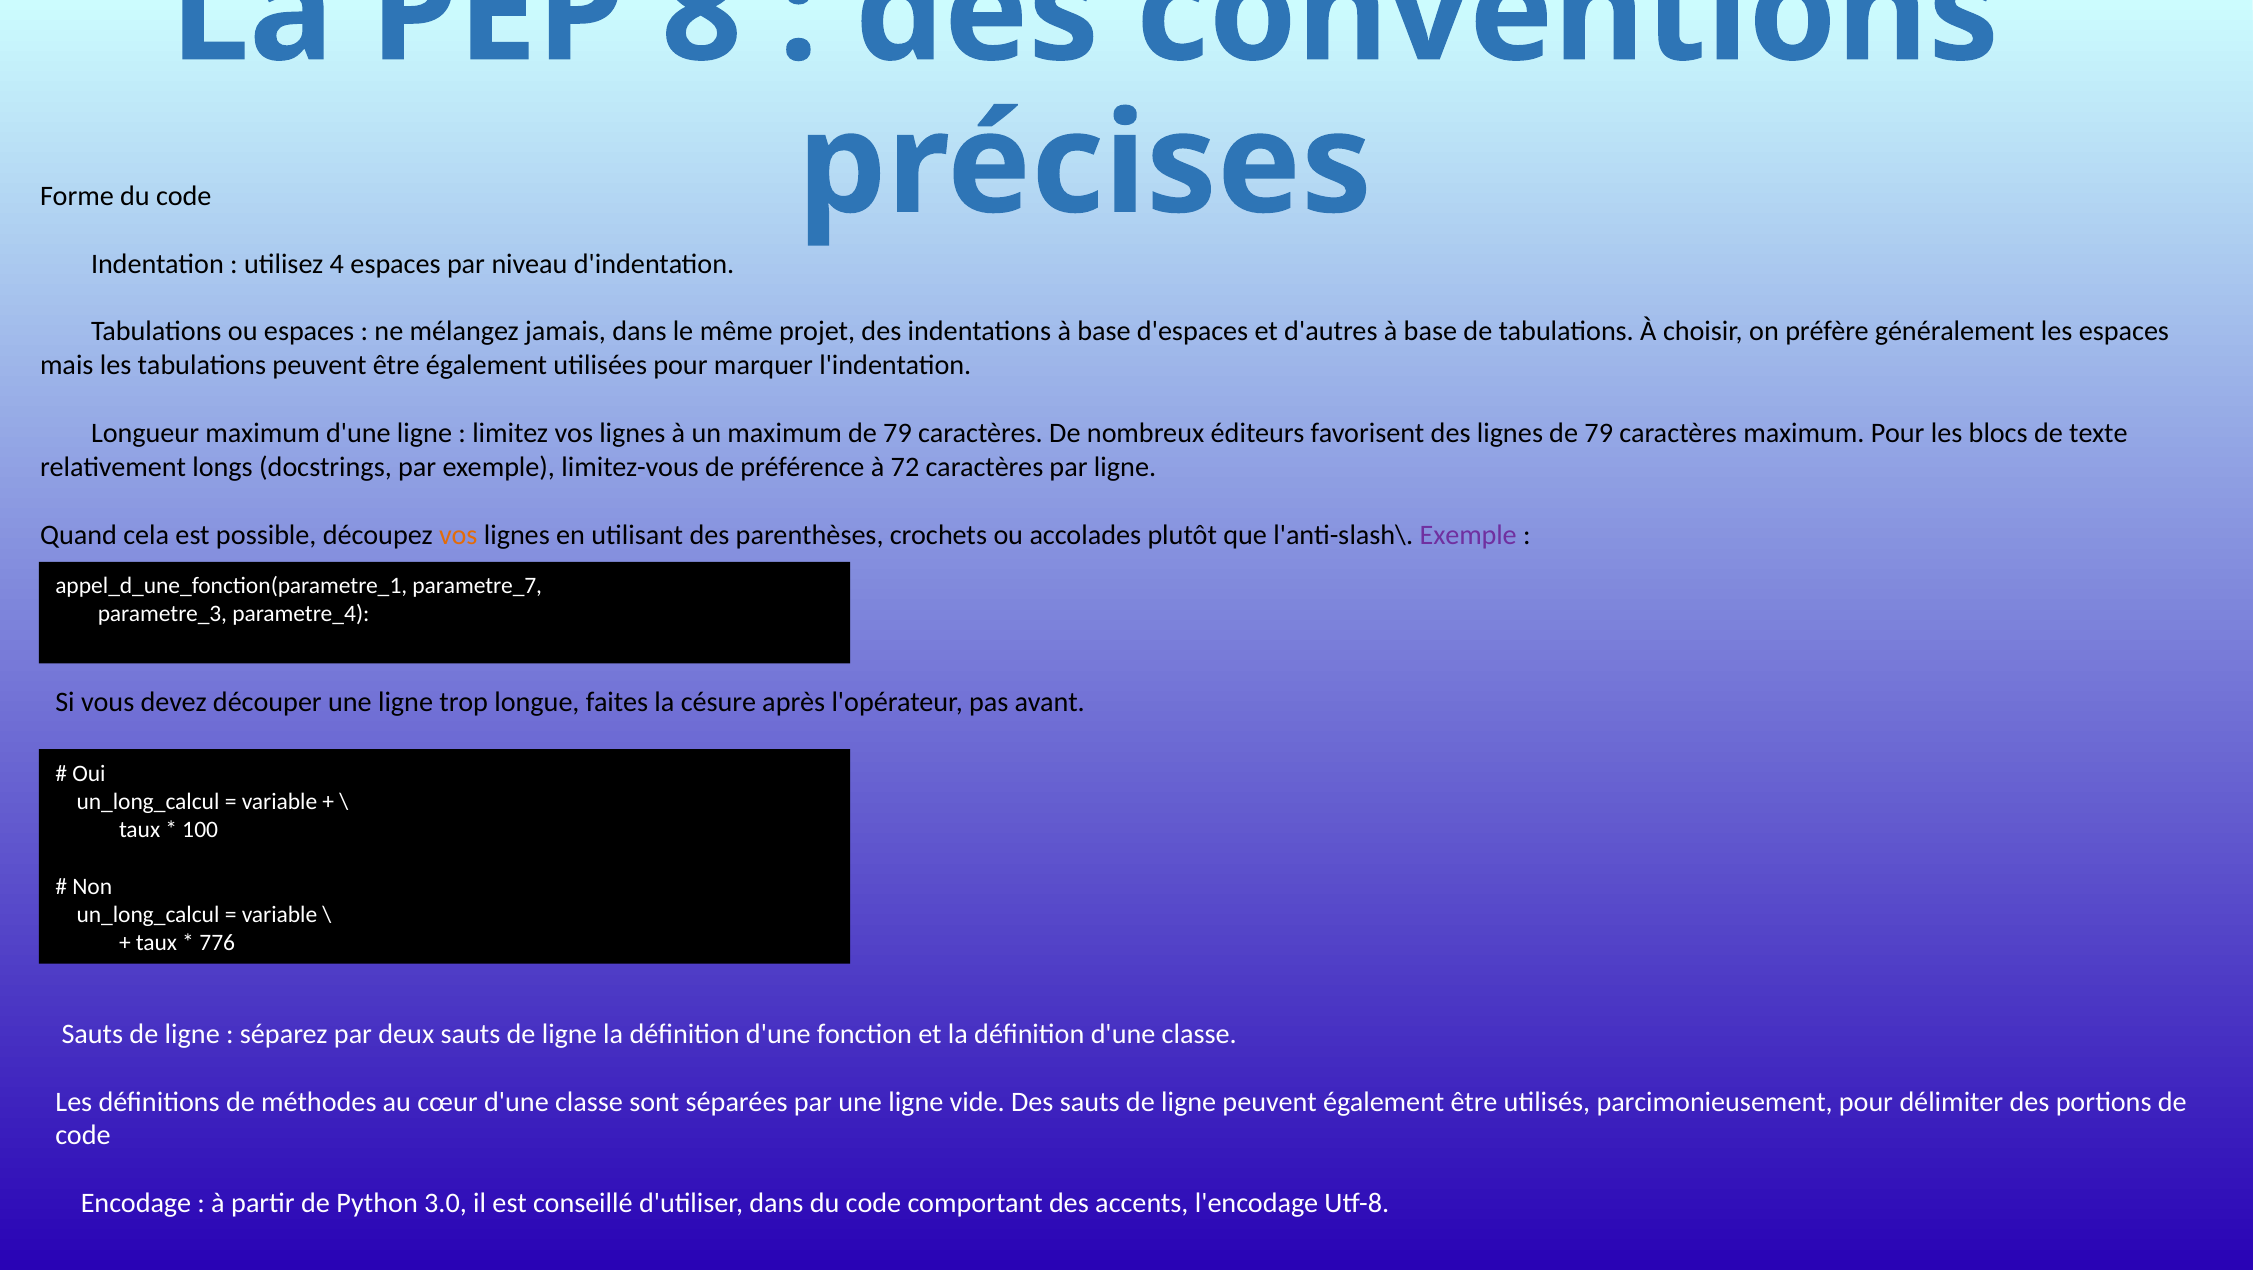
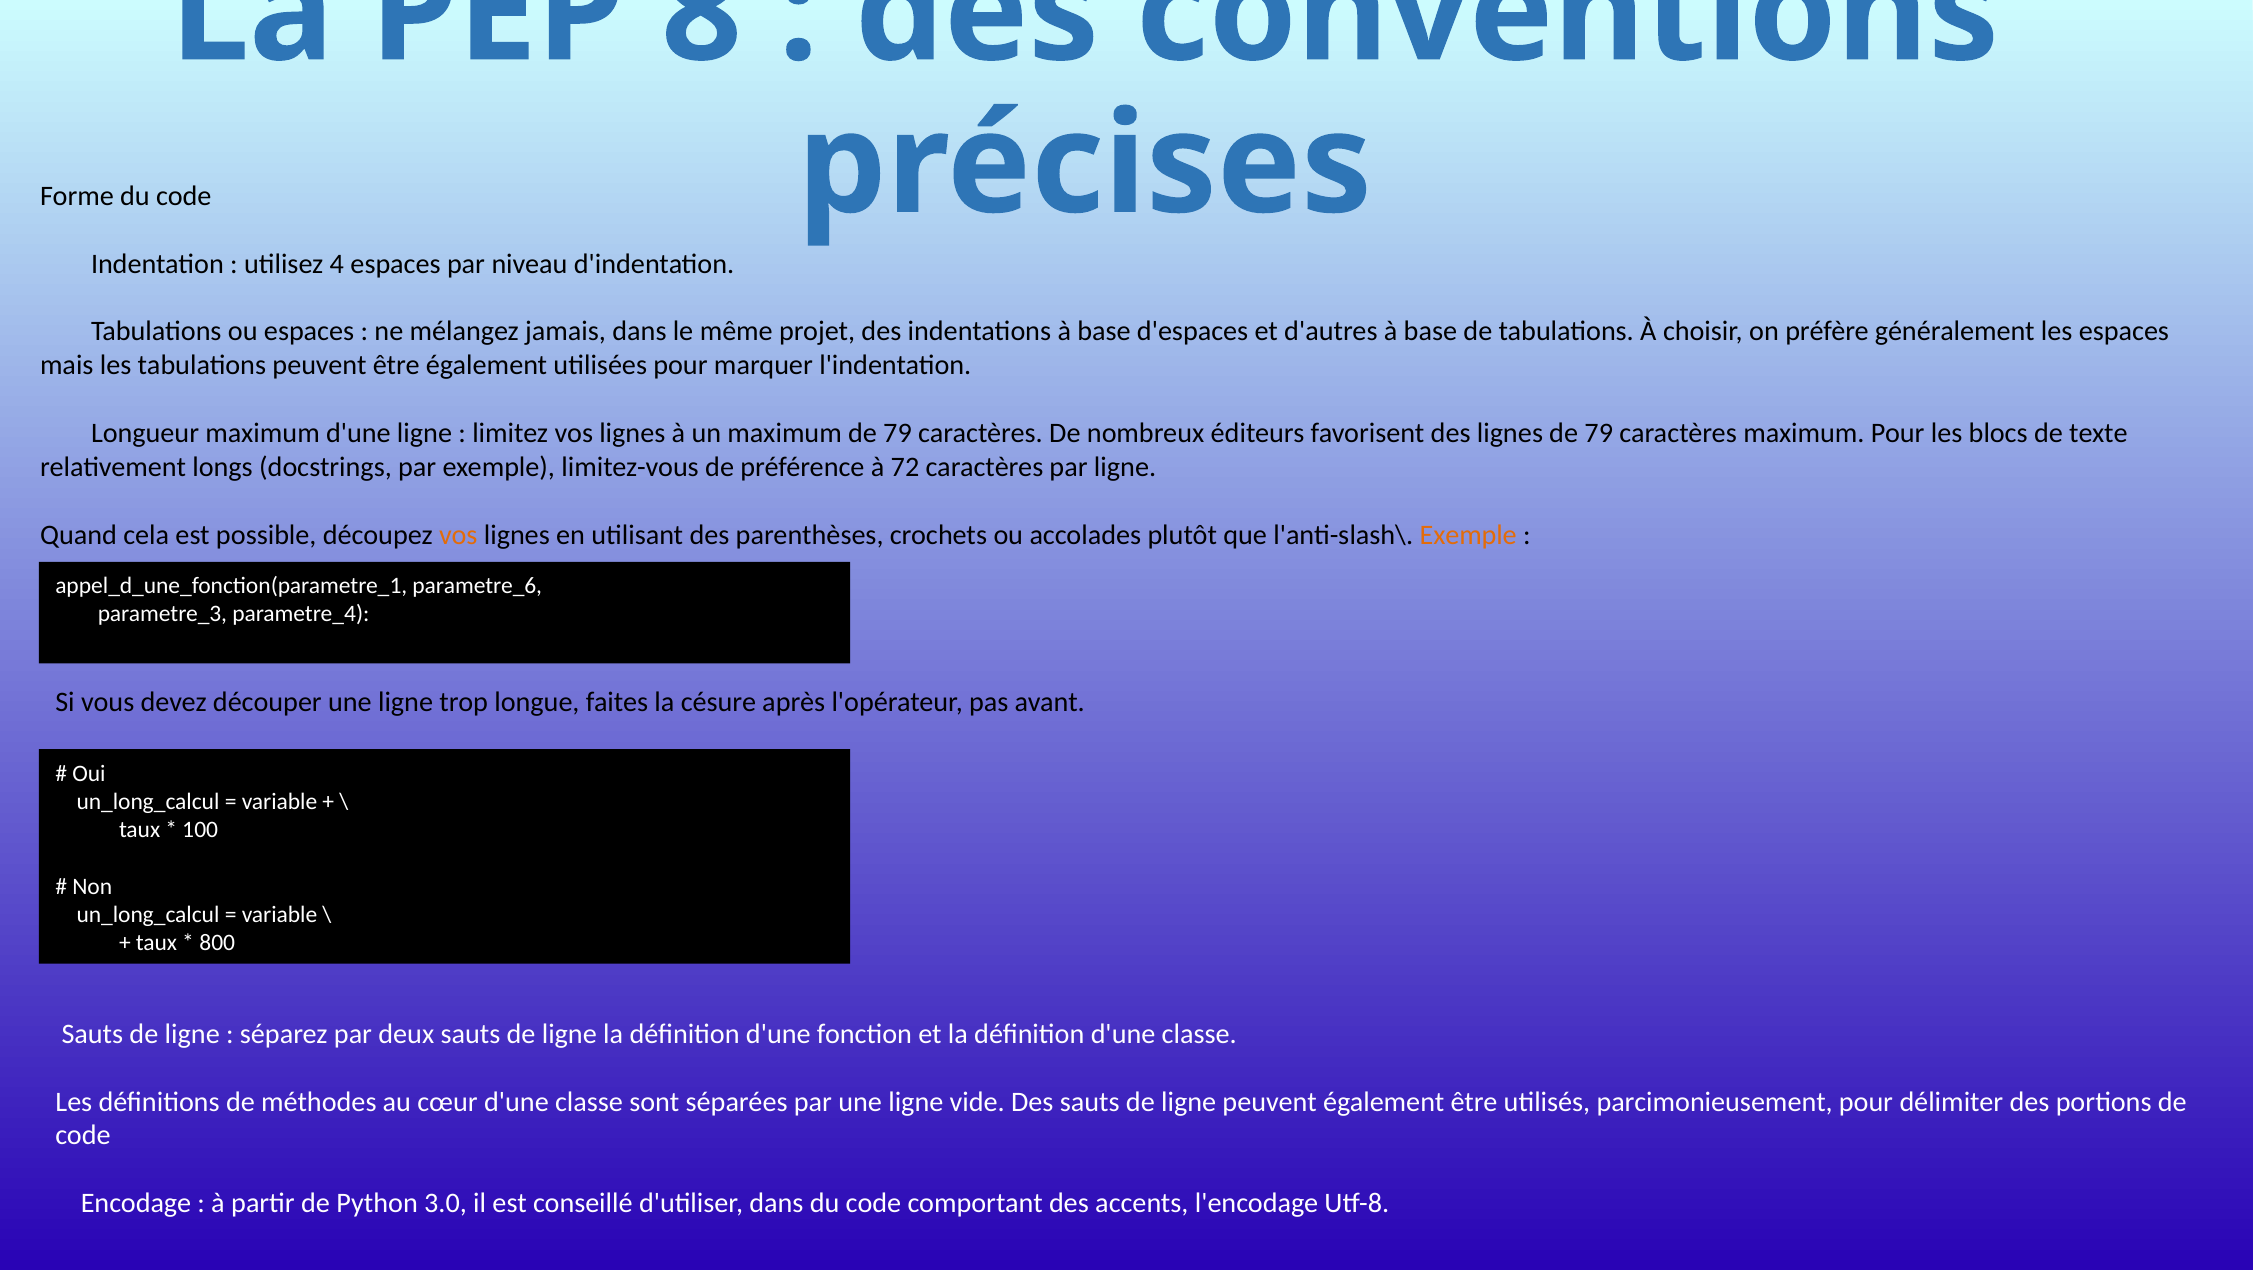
Exemple at (1468, 535) colour: purple -> orange
parametre_7: parametre_7 -> parametre_6
776: 776 -> 800
